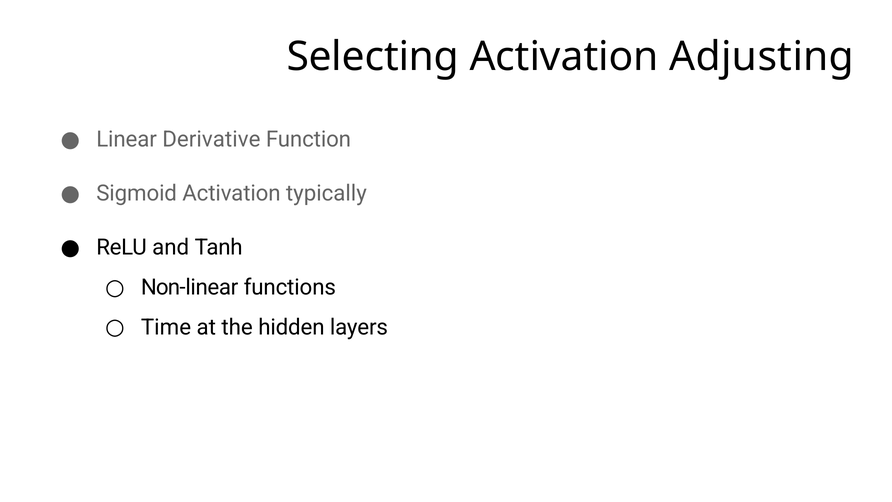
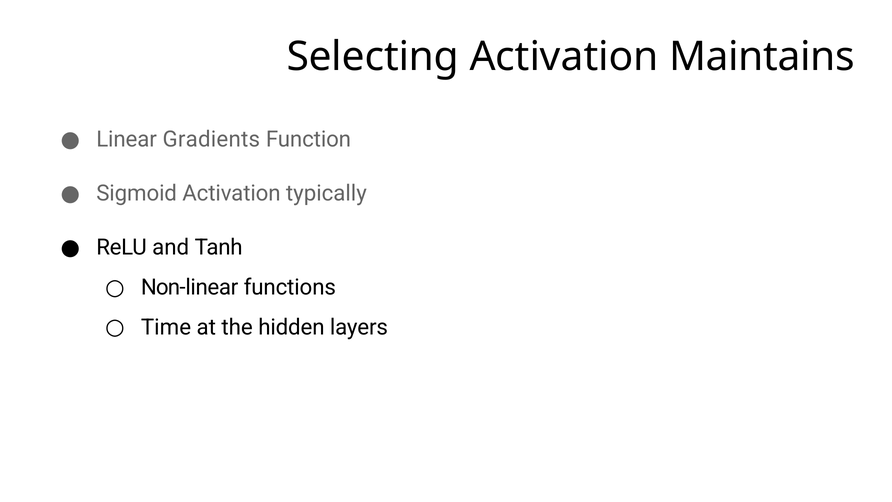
Adjusting: Adjusting -> Maintains
Derivative: Derivative -> Gradients
